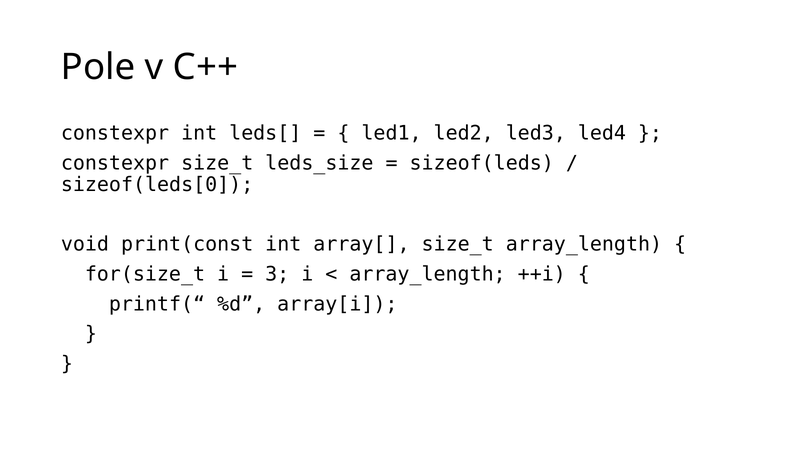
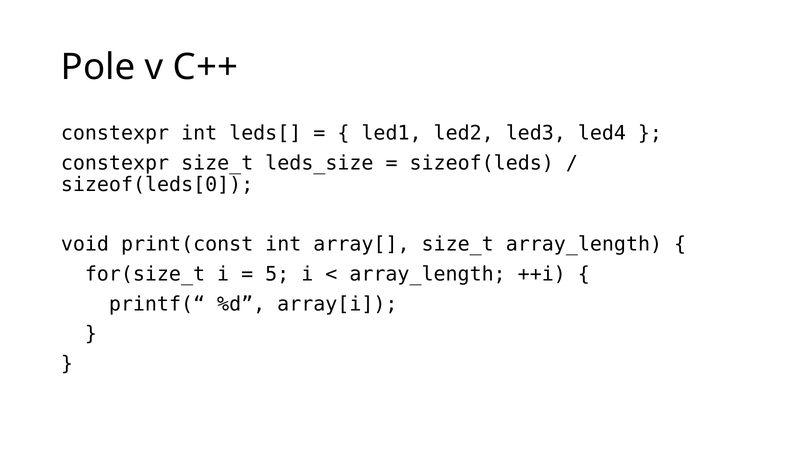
3: 3 -> 5
